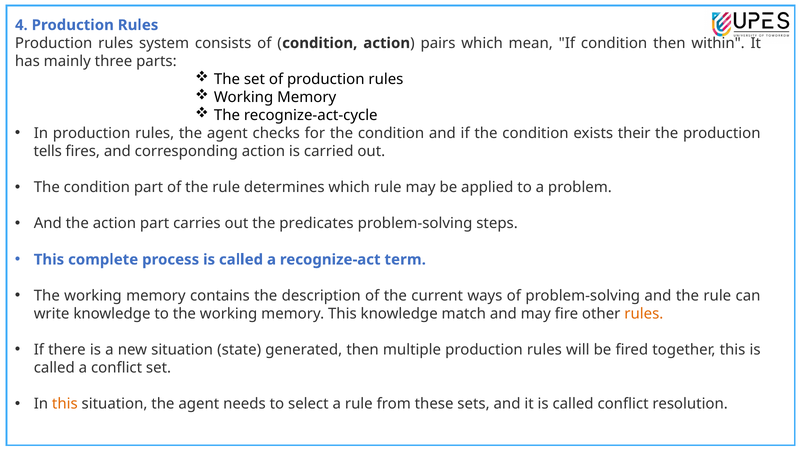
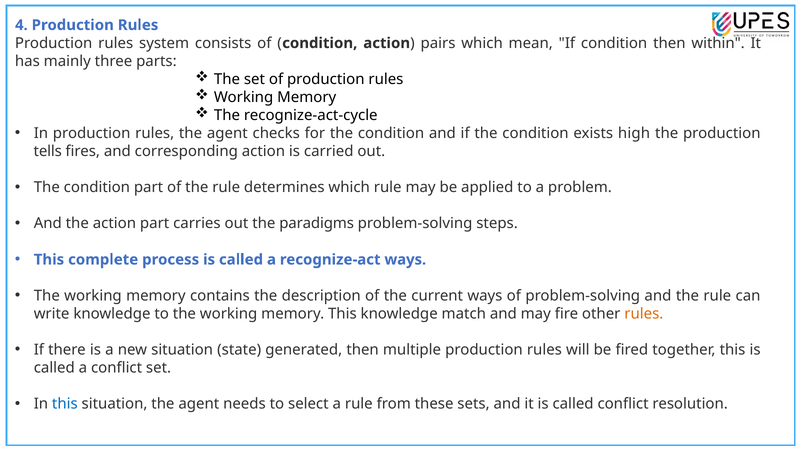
their: their -> high
predicates: predicates -> paradigms
recognize-act term: term -> ways
this at (65, 404) colour: orange -> blue
